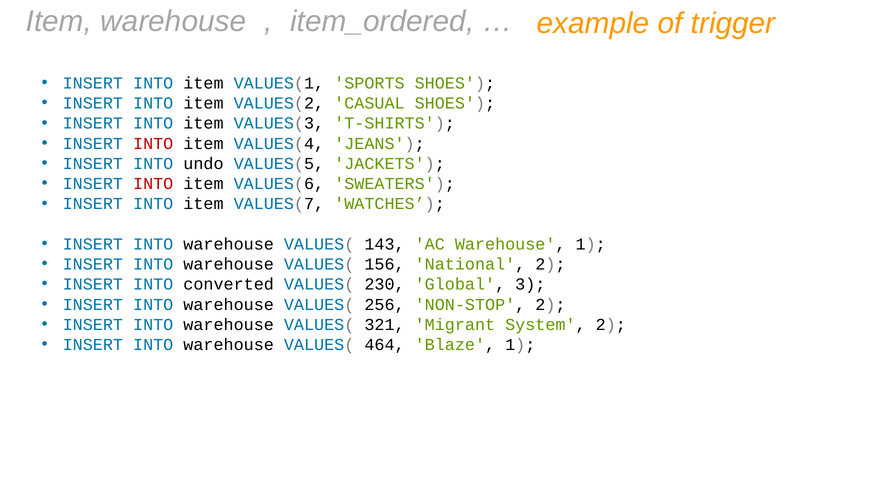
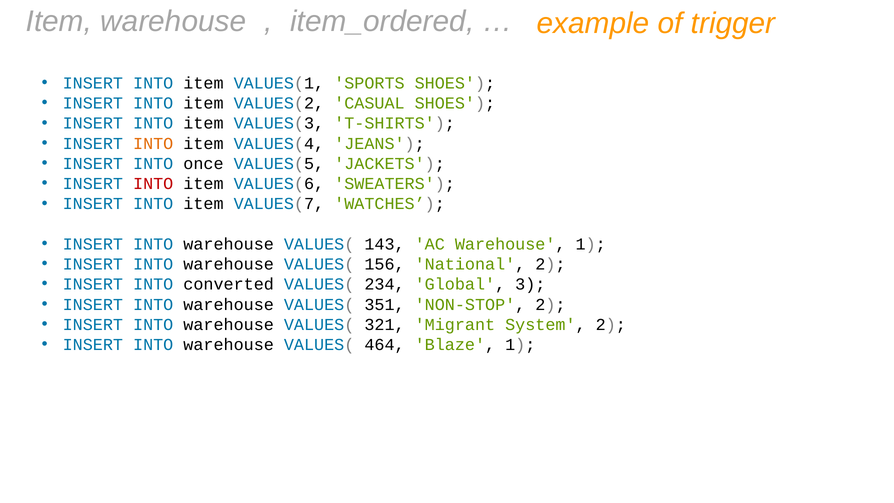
INTO at (153, 143) colour: red -> orange
undo: undo -> once
230: 230 -> 234
256: 256 -> 351
